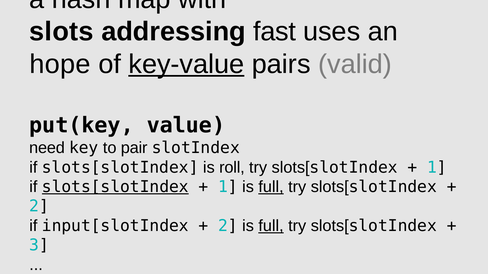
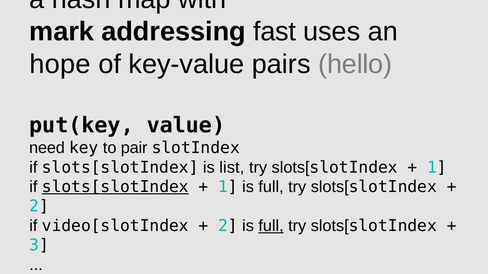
slots: slots -> mark
key-value underline: present -> none
valid: valid -> hello
roll: roll -> list
full at (271, 187) underline: present -> none
input[slotIndex: input[slotIndex -> video[slotIndex
